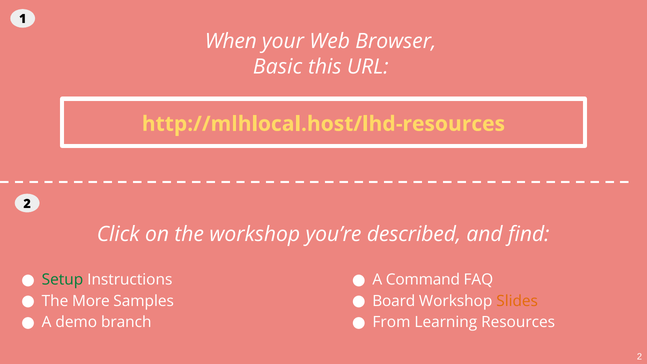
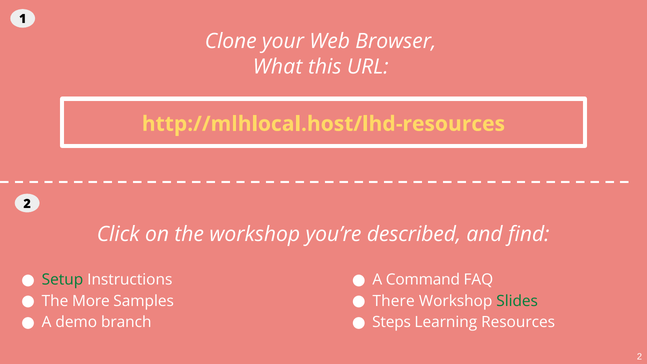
When: When -> Clone
Basic: Basic -> What
Board: Board -> There
Slides colour: orange -> green
From: From -> Steps
